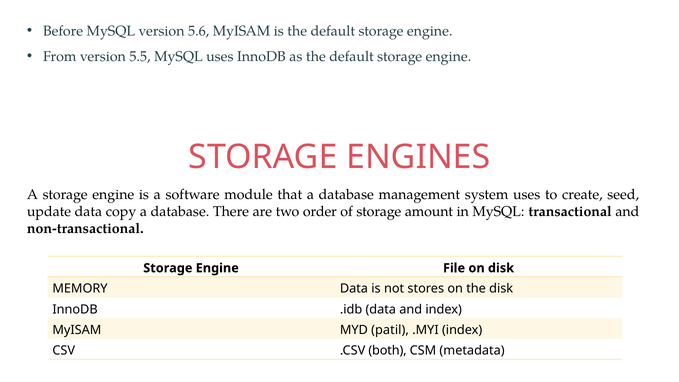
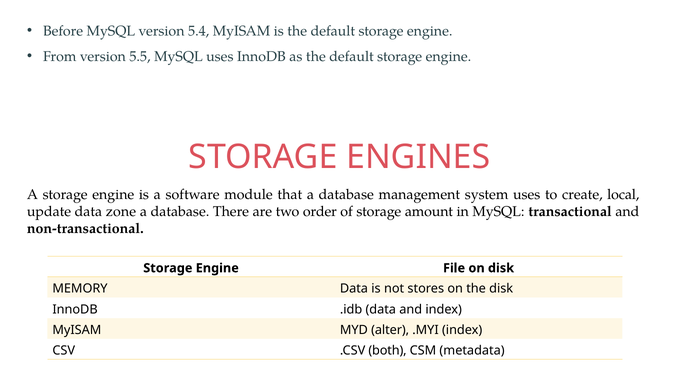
5.6: 5.6 -> 5.4
seed: seed -> local
copy: copy -> zone
patil: patil -> alter
